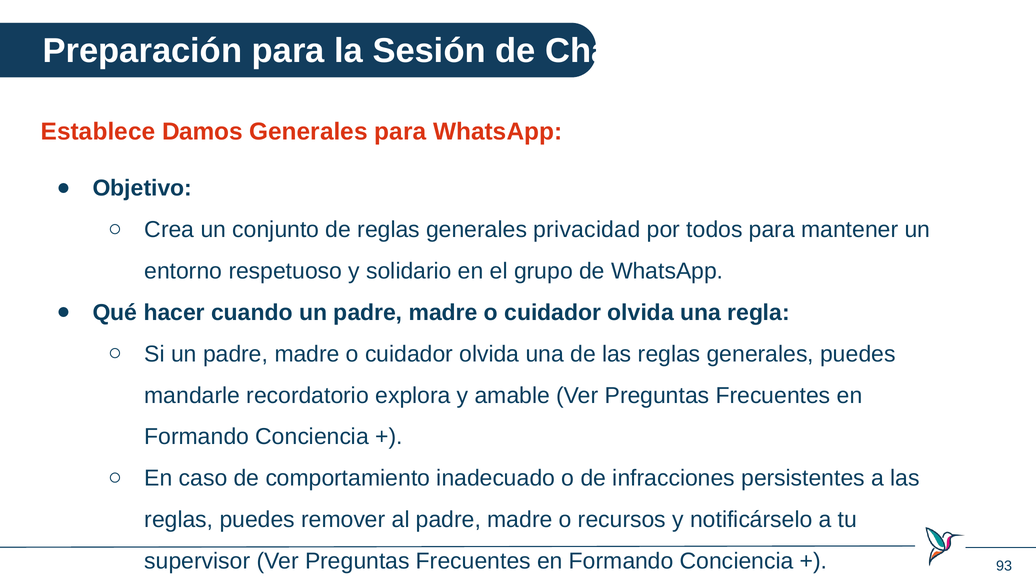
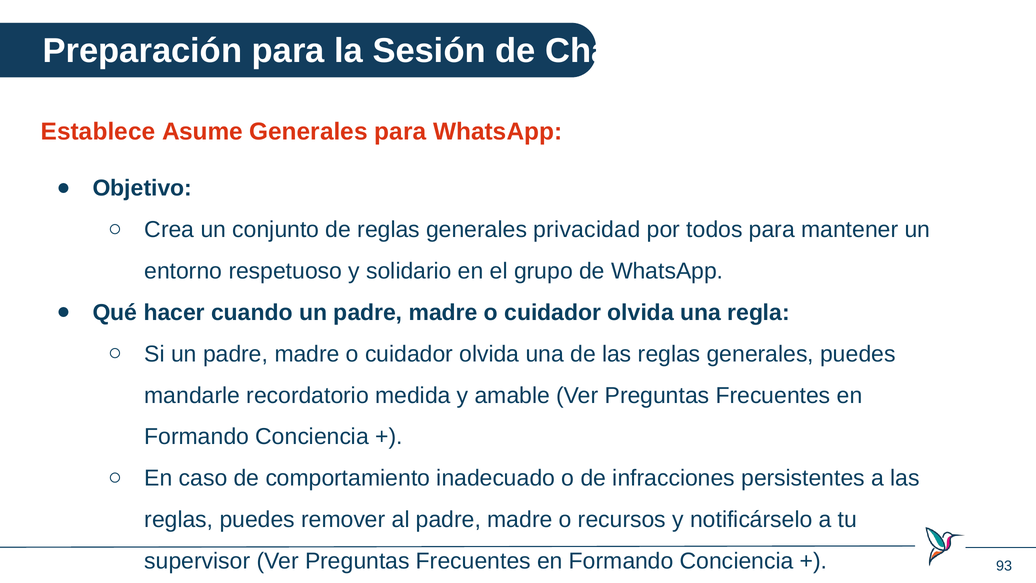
Damos: Damos -> Asume
explora: explora -> medida
